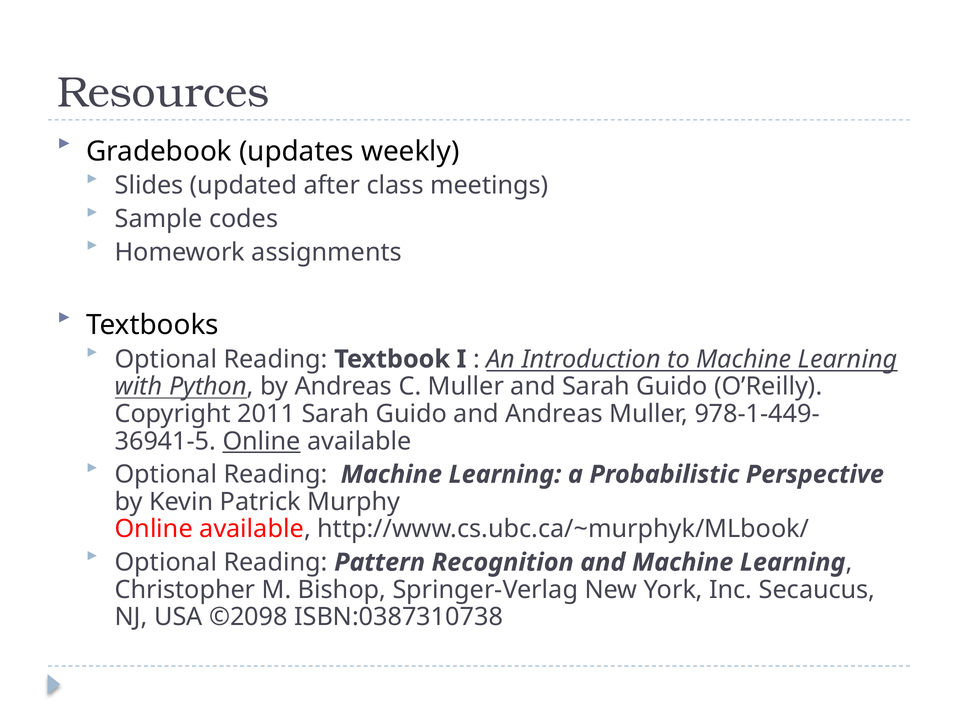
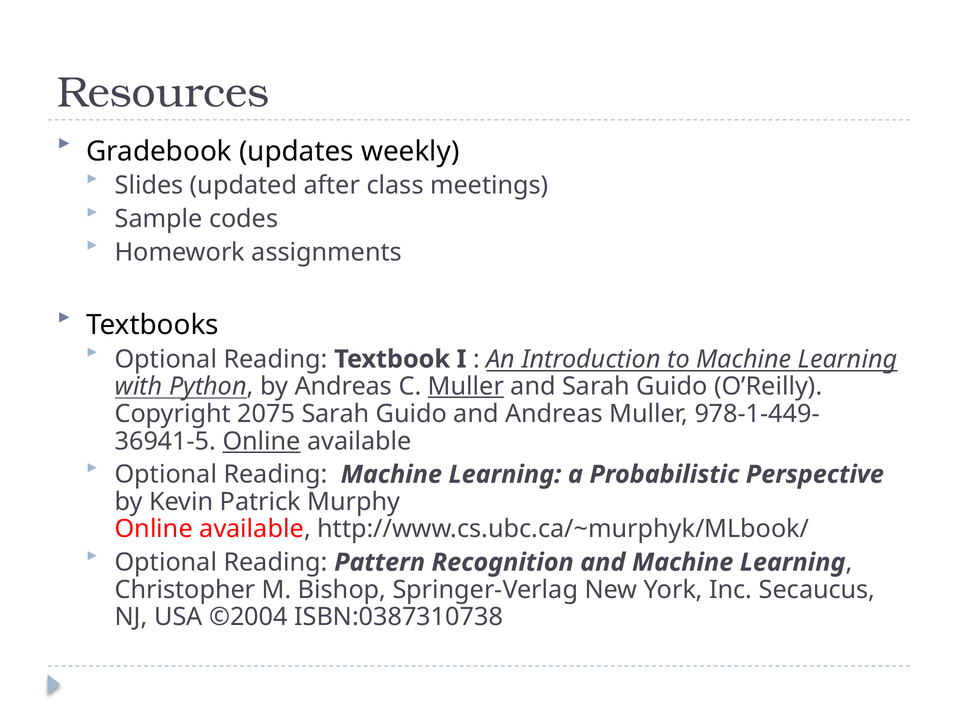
Muller at (466, 386) underline: none -> present
2011: 2011 -> 2075
©2098: ©2098 -> ©2004
